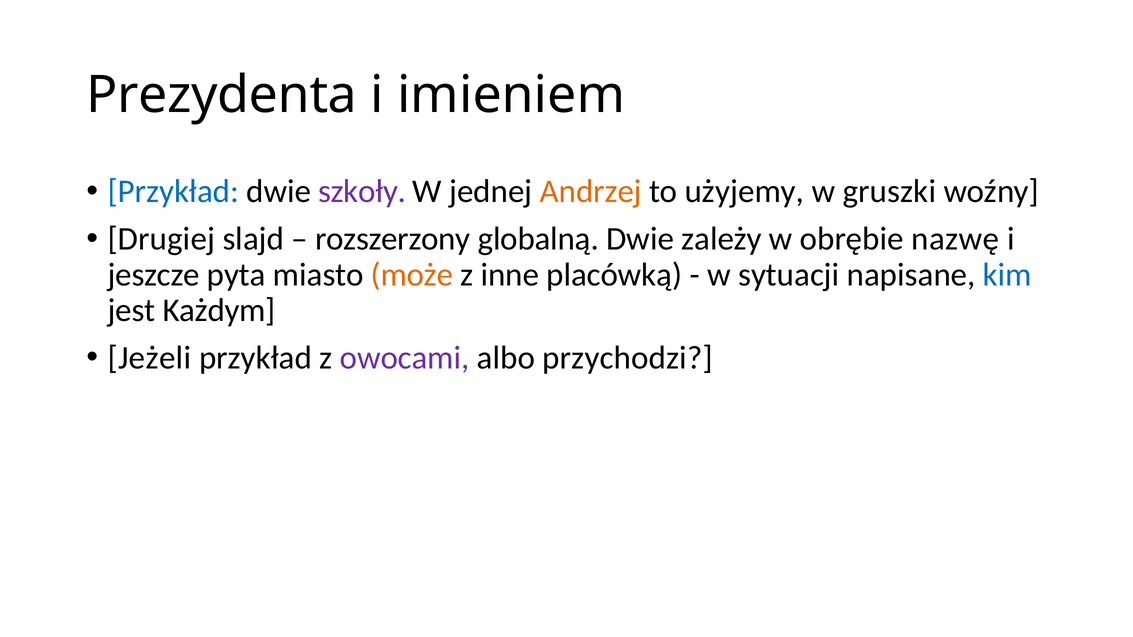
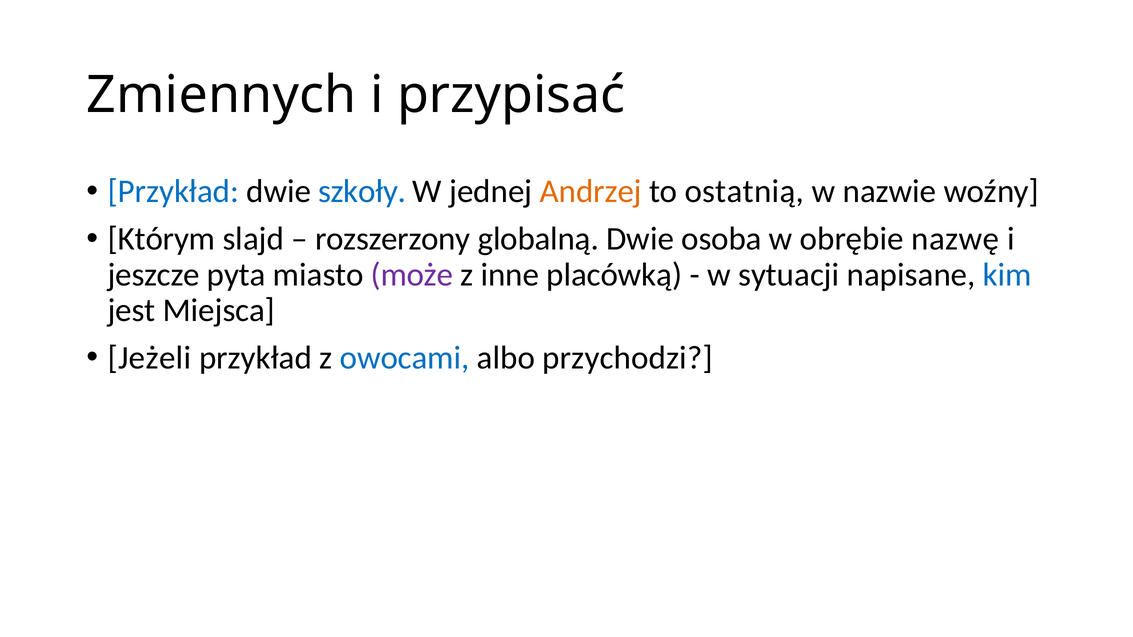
Prezydenta: Prezydenta -> Zmiennych
imieniem: imieniem -> przypisać
szkoły colour: purple -> blue
użyjemy: użyjemy -> ostatnią
gruszki: gruszki -> nazwie
Drugiej: Drugiej -> Którym
zależy: zależy -> osoba
może colour: orange -> purple
Każdym: Każdym -> Miejsca
owocami colour: purple -> blue
